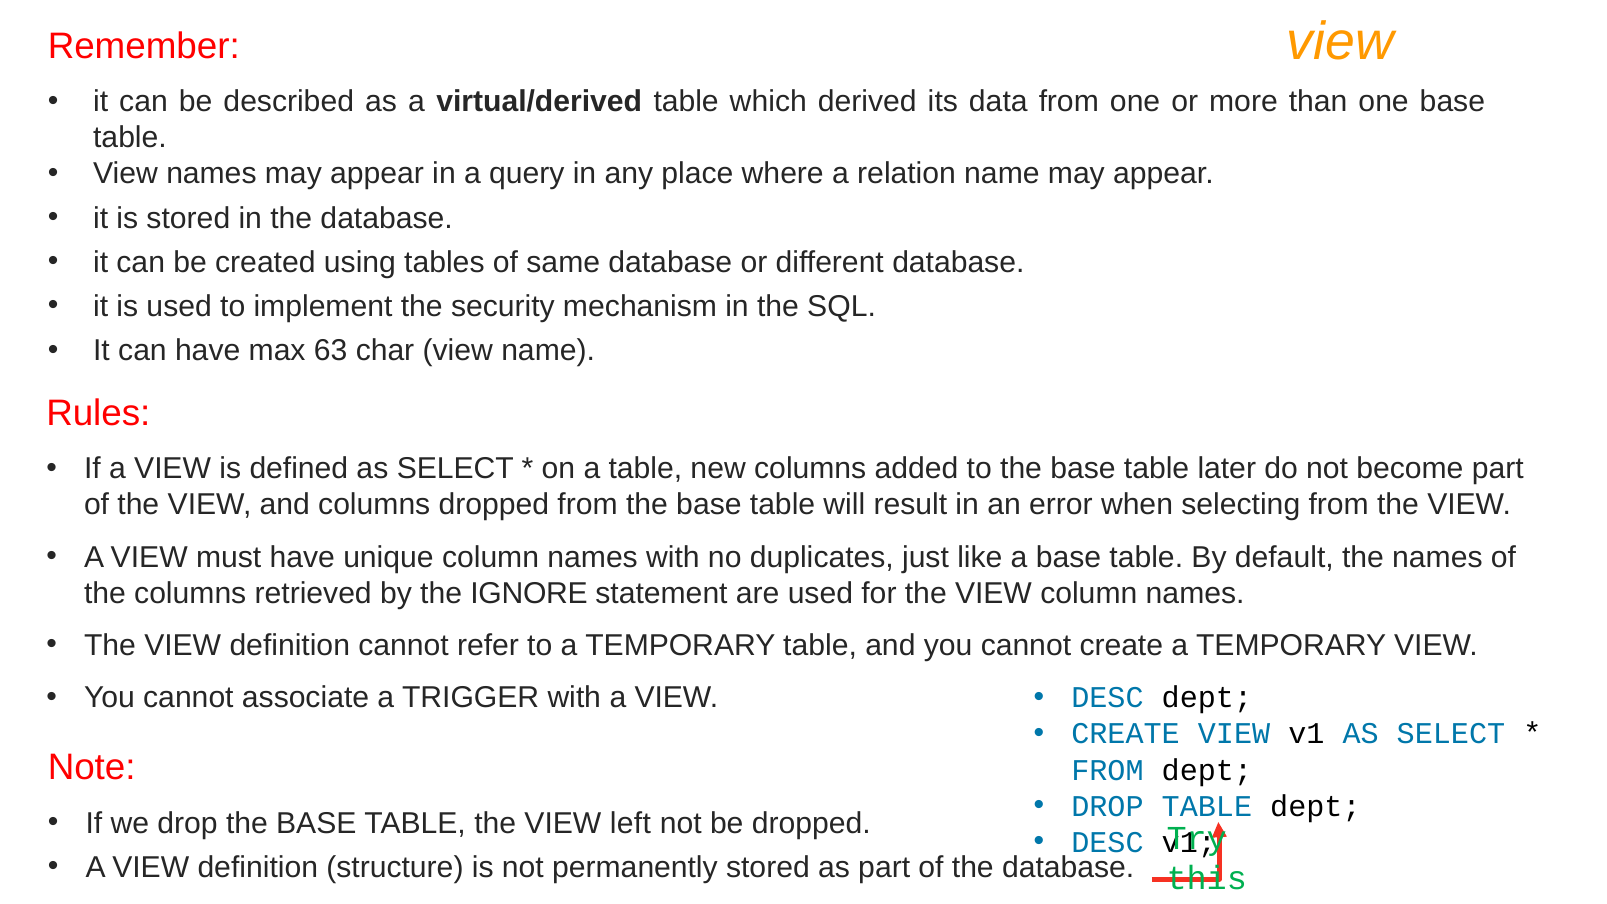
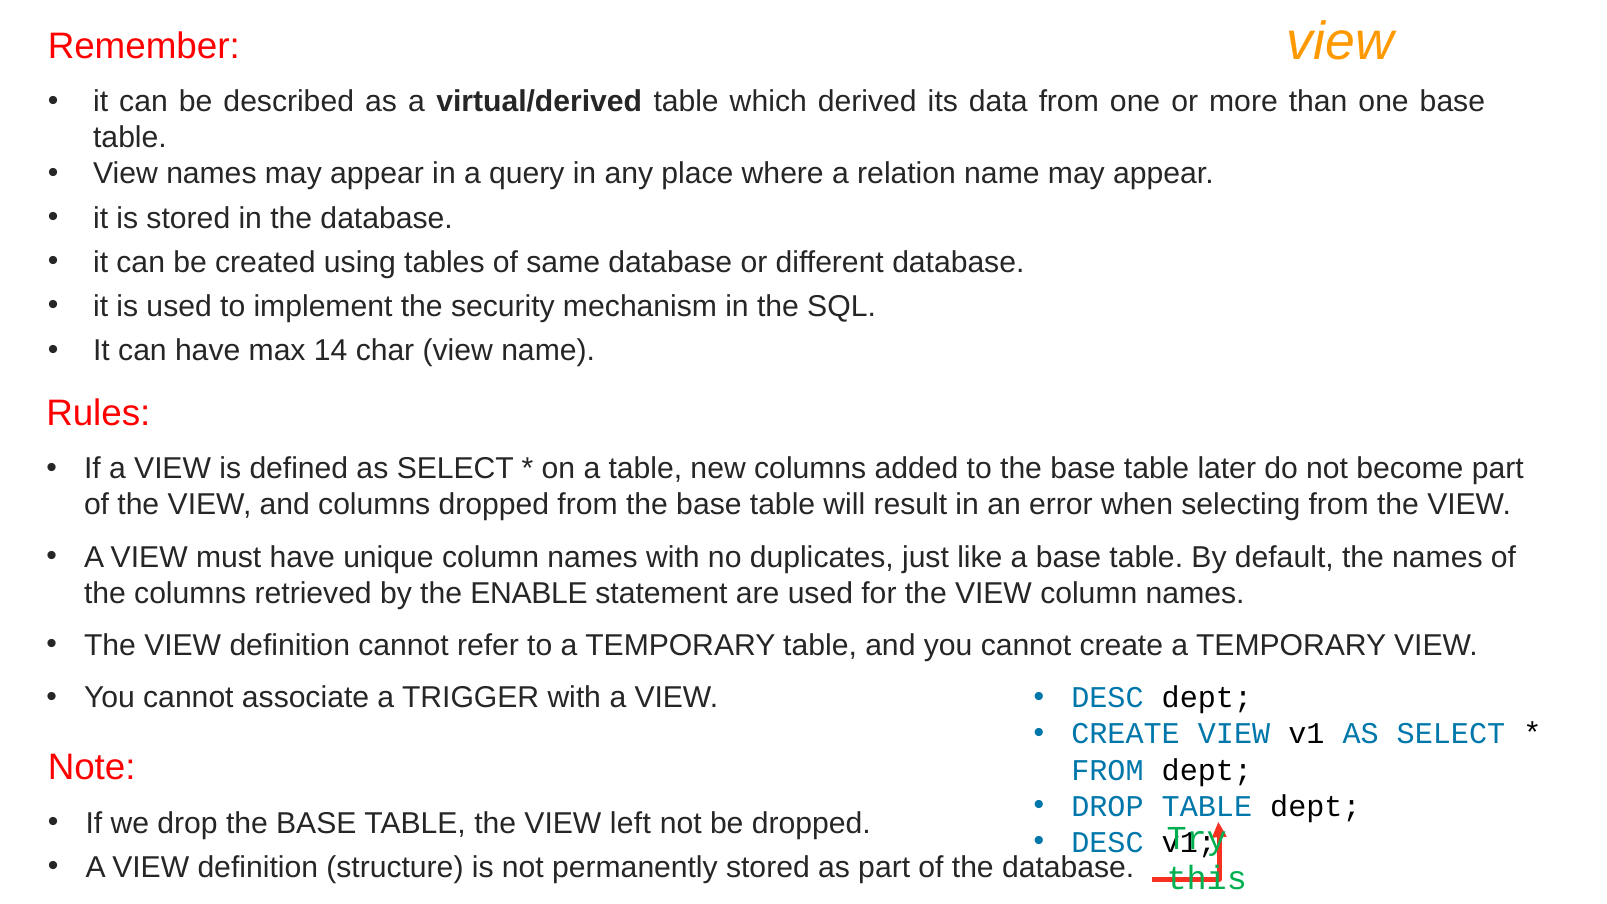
63: 63 -> 14
IGNORE: IGNORE -> ENABLE
